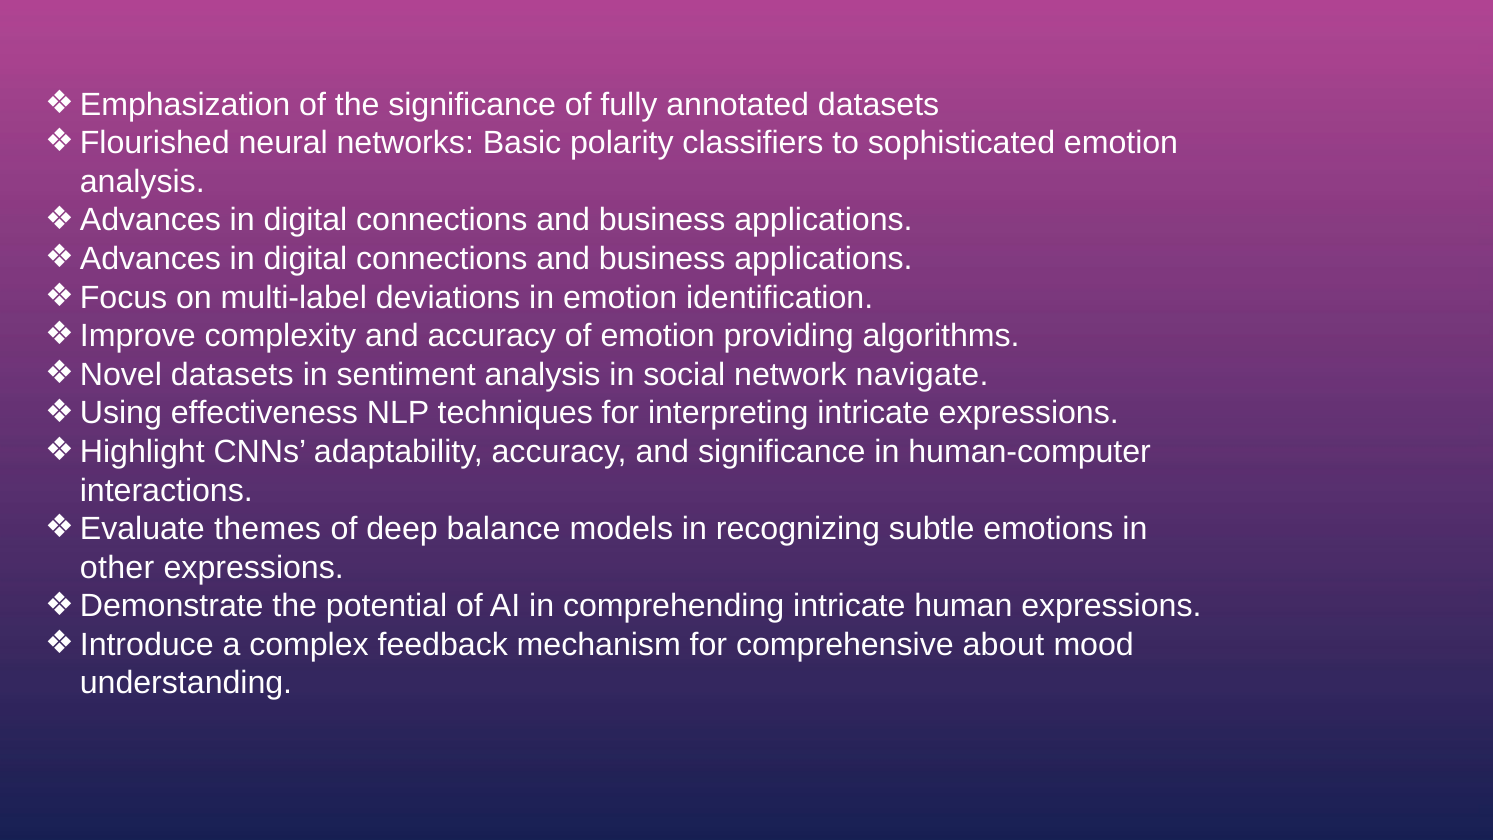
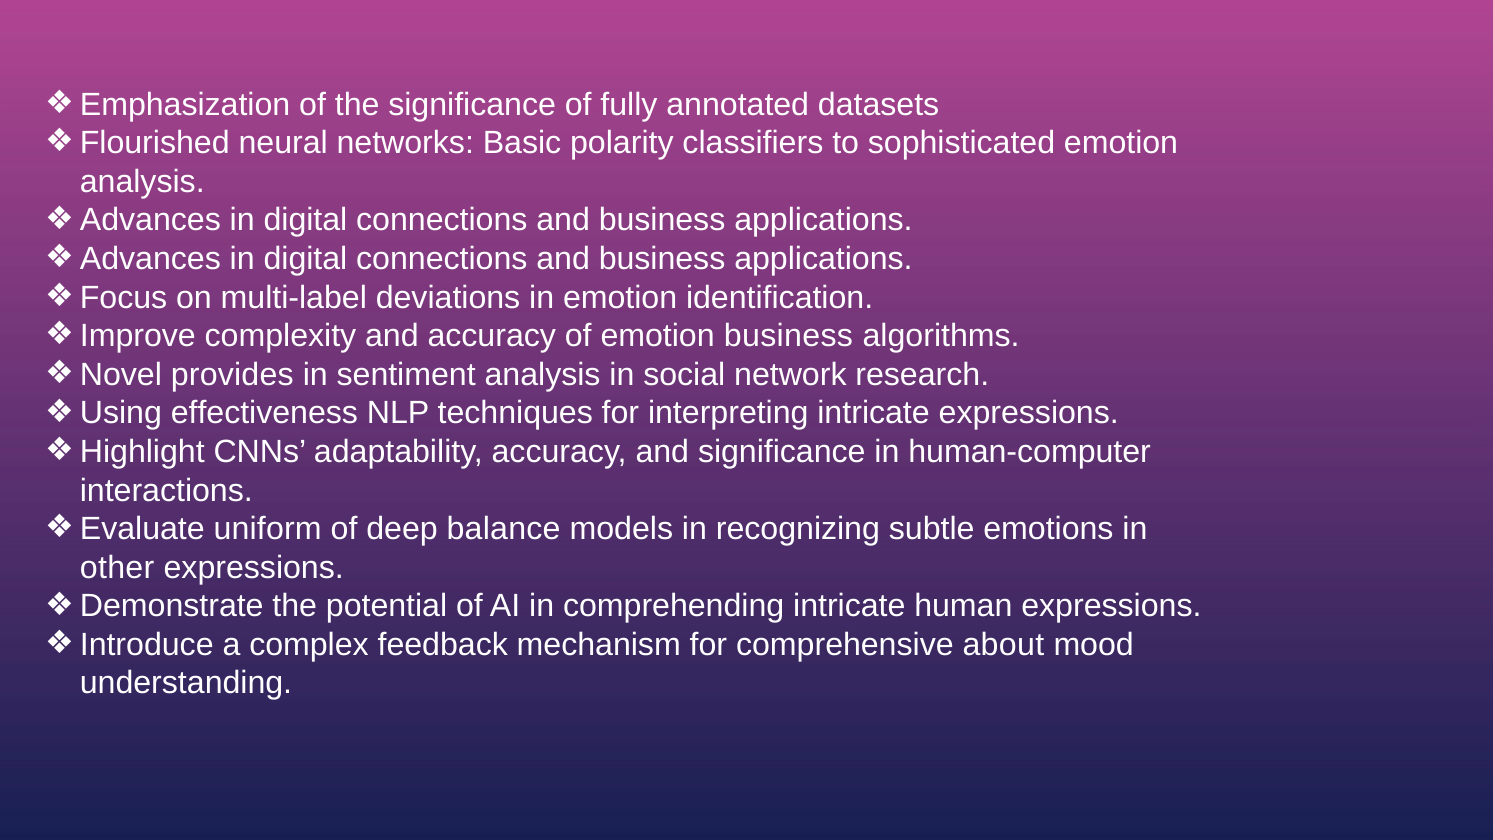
emotion providing: providing -> business
datasets at (232, 375): datasets -> provides
navigate: navigate -> research
themes: themes -> uniform
